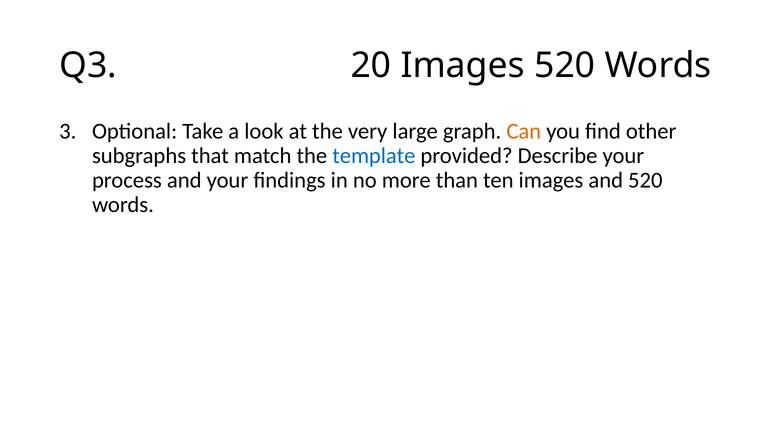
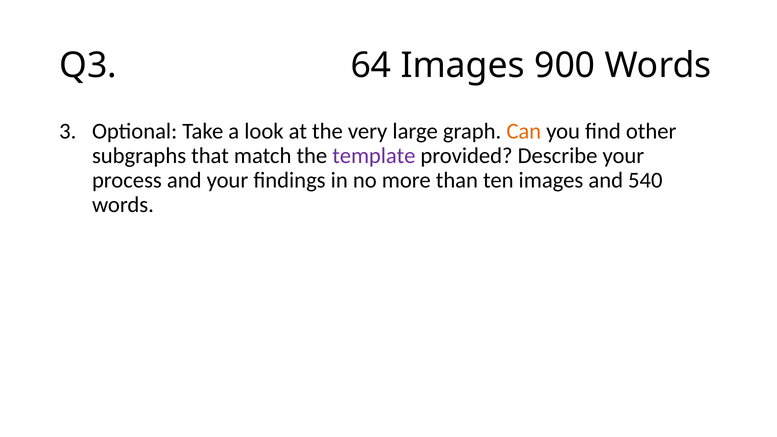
20: 20 -> 64
Images 520: 520 -> 900
template colour: blue -> purple
and 520: 520 -> 540
